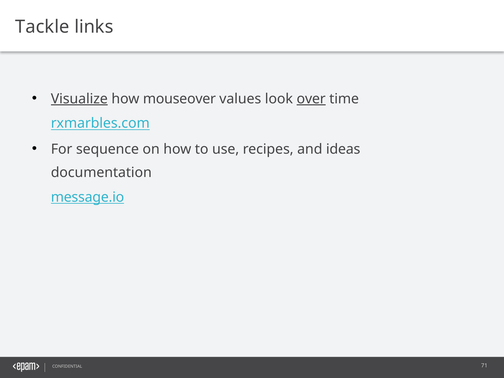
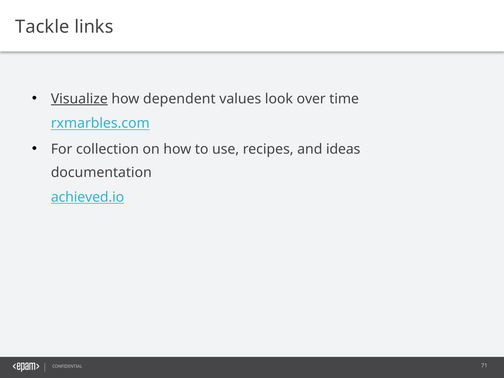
mouseover: mouseover -> dependent
over underline: present -> none
sequence: sequence -> collection
message.io: message.io -> achieved.io
